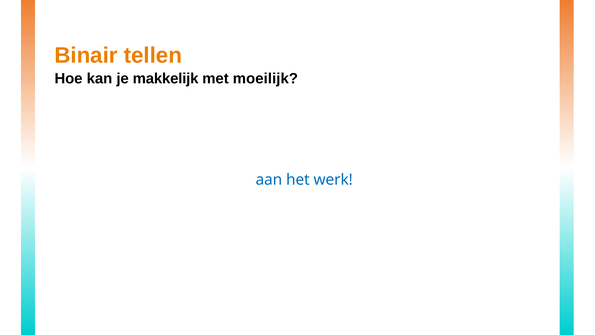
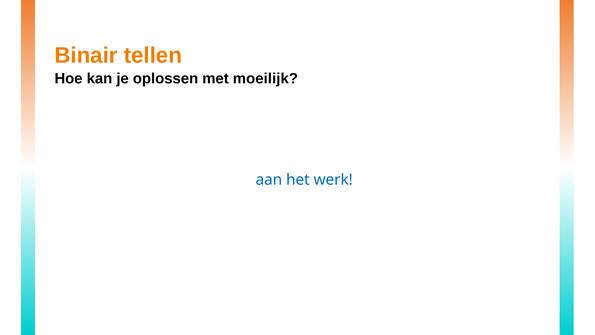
makkelijk: makkelijk -> oplossen
